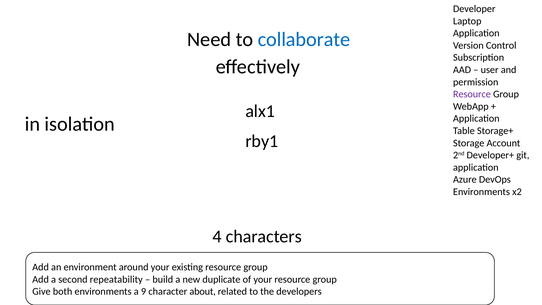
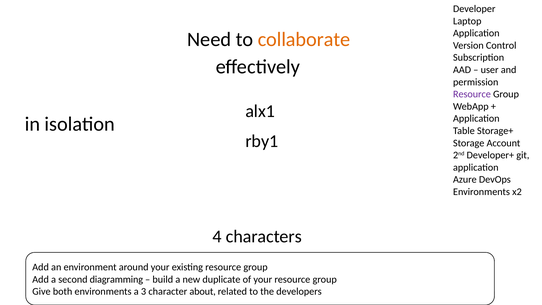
collaborate colour: blue -> orange
repeatability: repeatability -> diagramming
9: 9 -> 3
